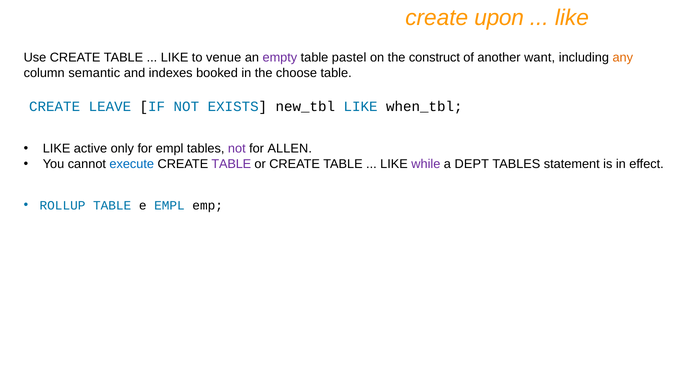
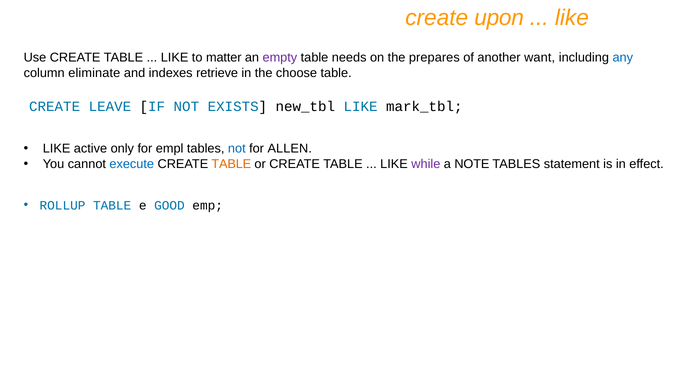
venue: venue -> matter
pastel: pastel -> needs
construct: construct -> prepares
any colour: orange -> blue
semantic: semantic -> eliminate
booked: booked -> retrieve
when_tbl: when_tbl -> mark_tbl
not at (237, 149) colour: purple -> blue
TABLE at (231, 164) colour: purple -> orange
DEPT: DEPT -> NOTE
e EMPL: EMPL -> GOOD
